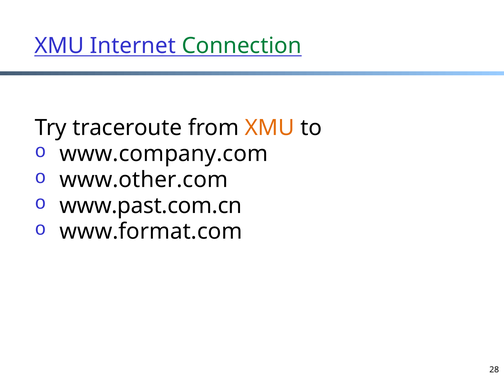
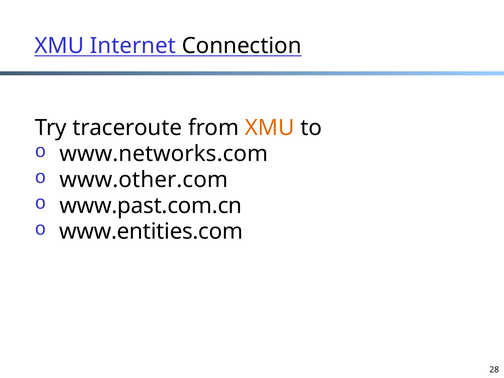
Connection colour: green -> black
www.company.com: www.company.com -> www.networks.com
www.format.com: www.format.com -> www.entities.com
